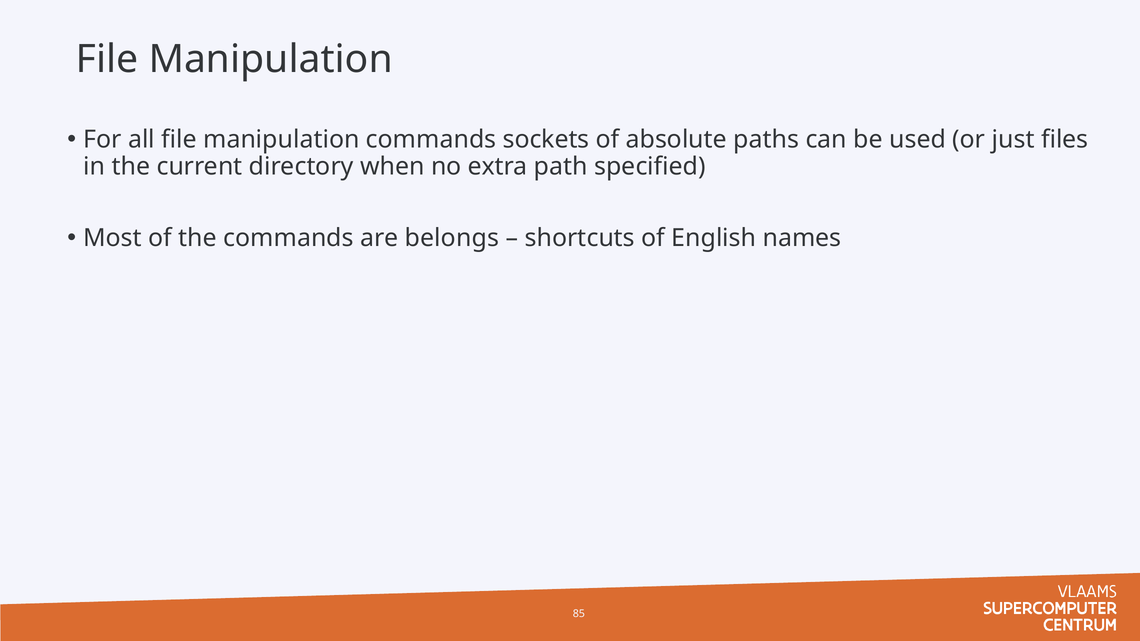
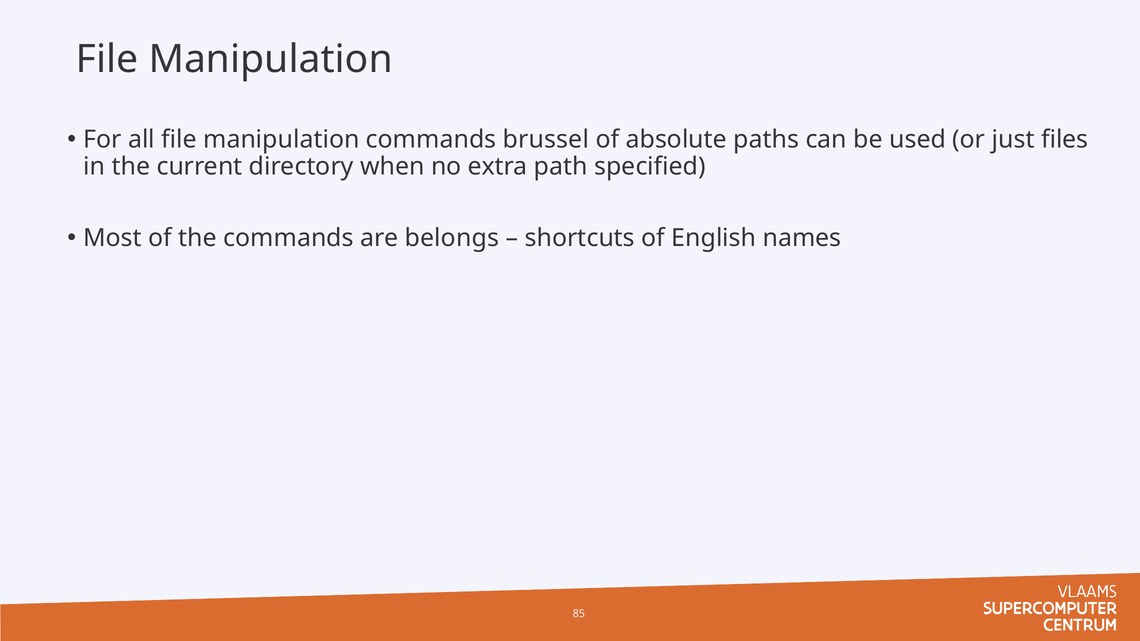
sockets: sockets -> brussel
